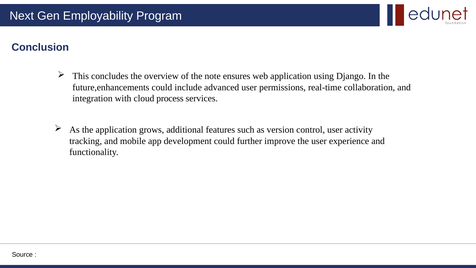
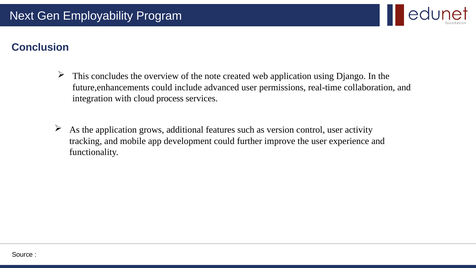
ensures: ensures -> created
